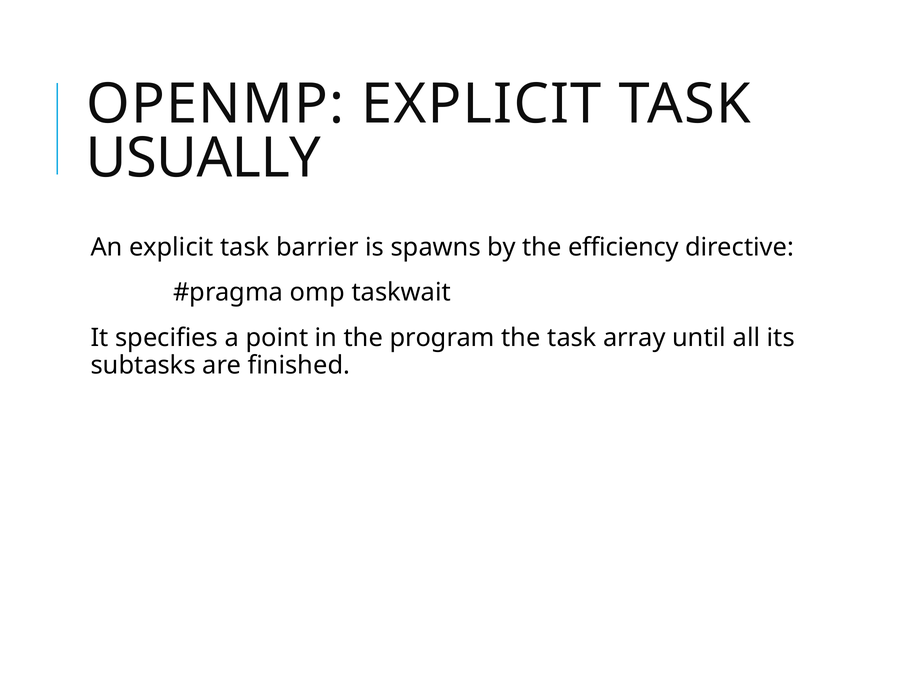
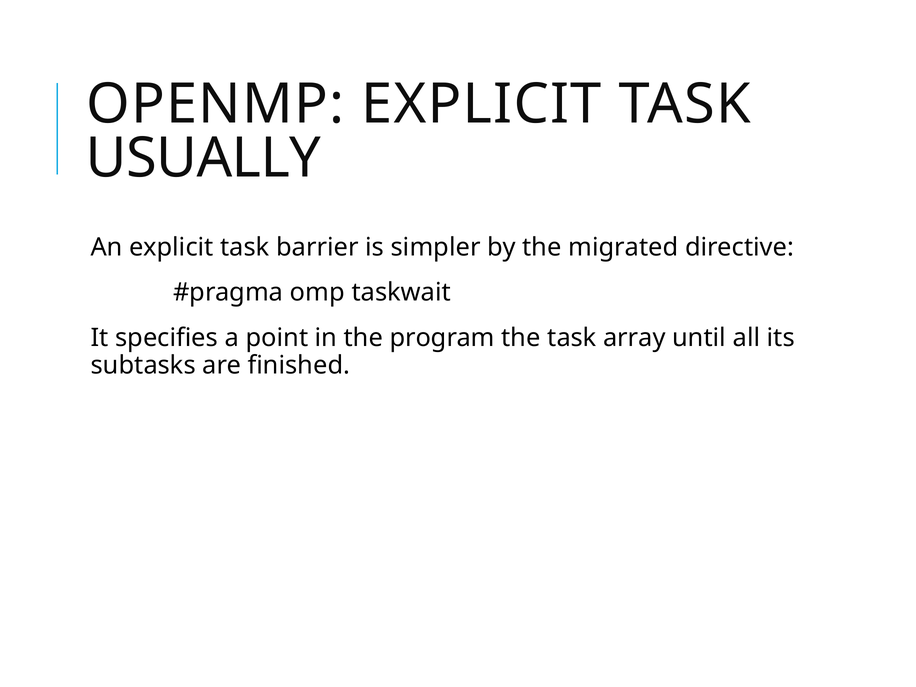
spawns: spawns -> simpler
efficiency: efficiency -> migrated
